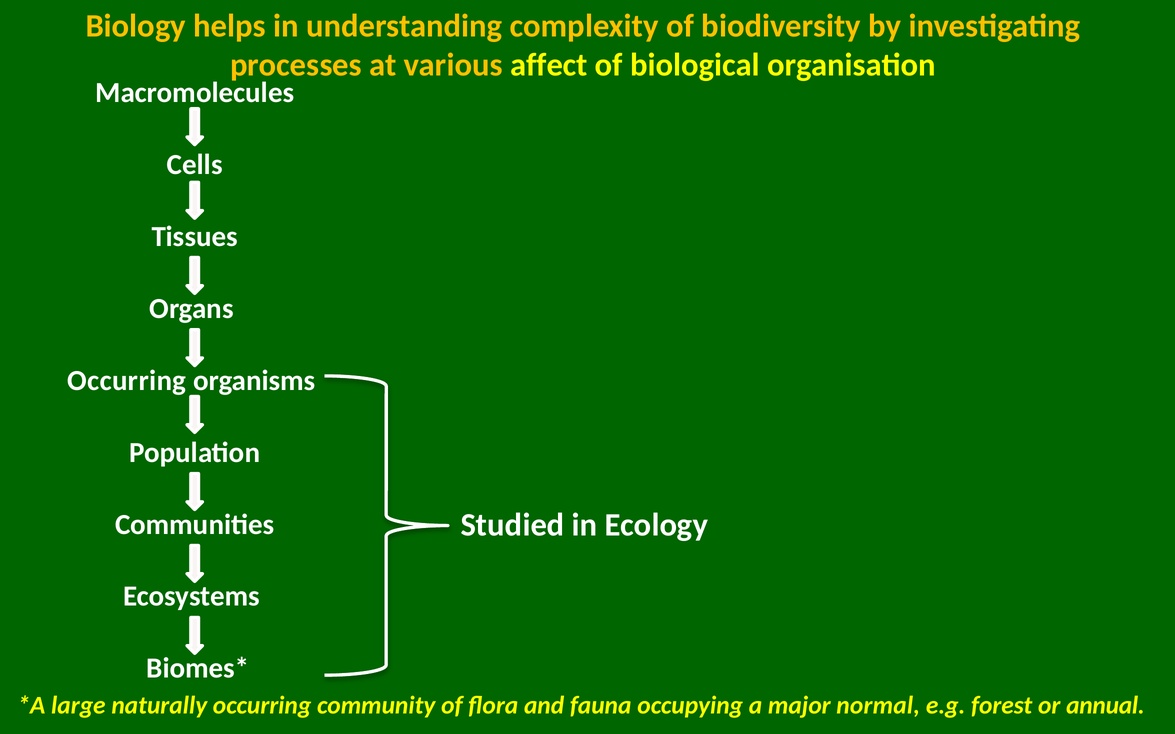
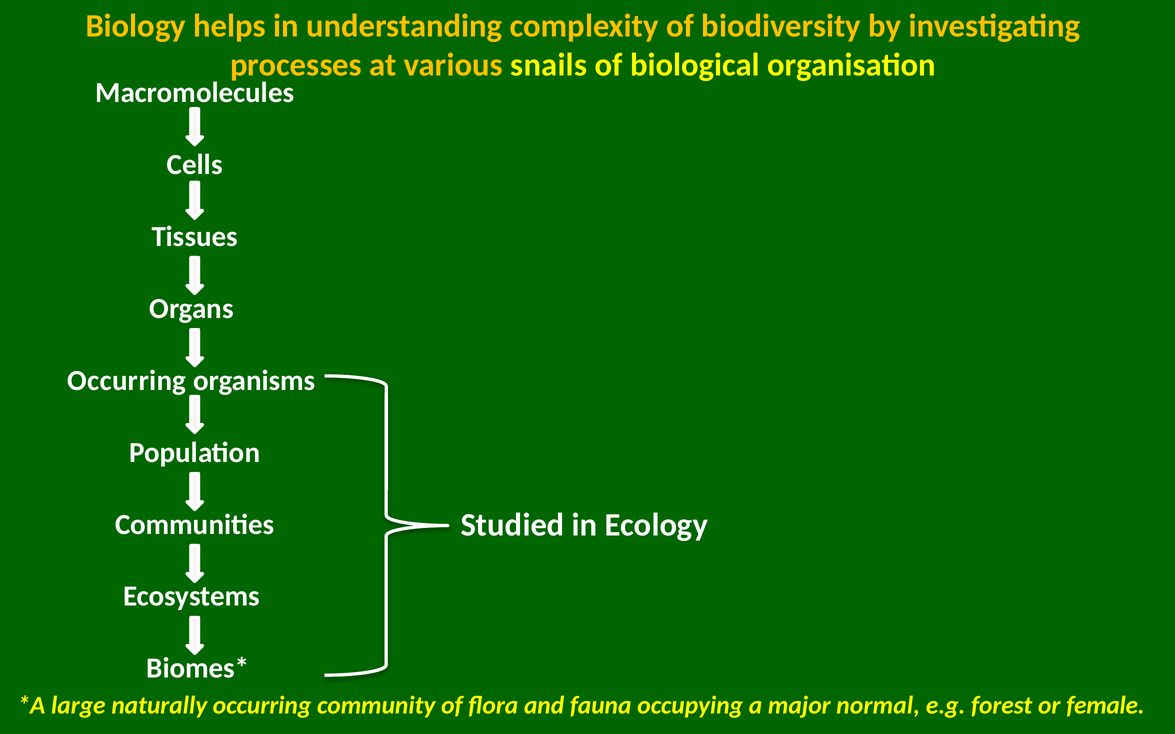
affect: affect -> snails
annual: annual -> female
